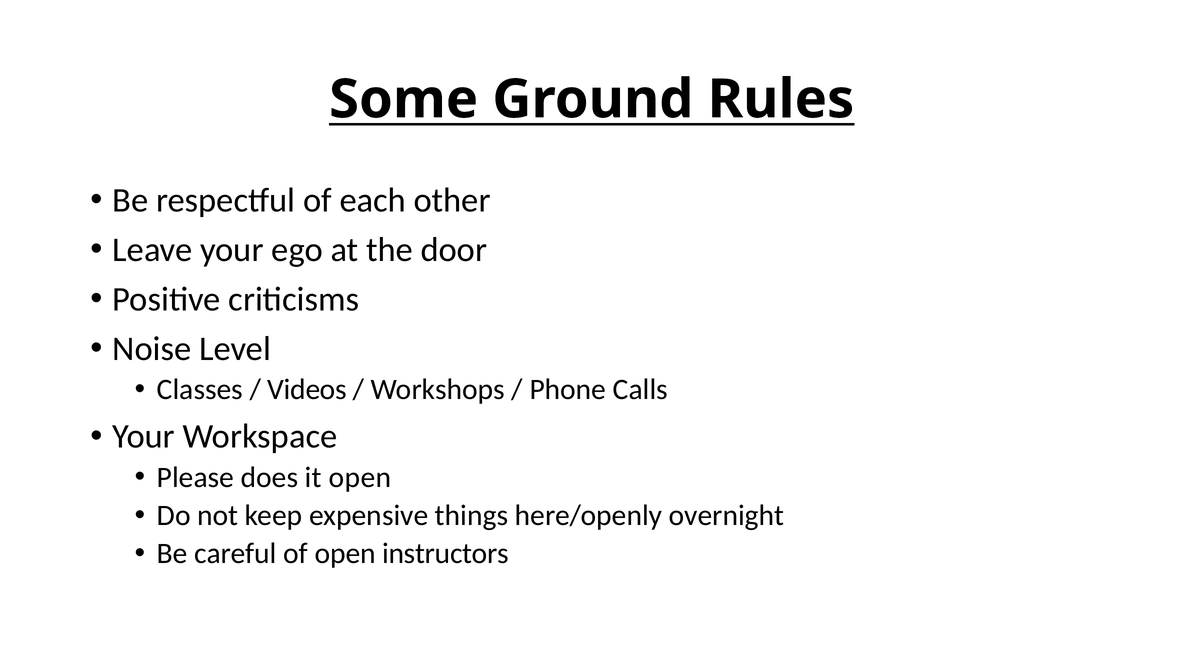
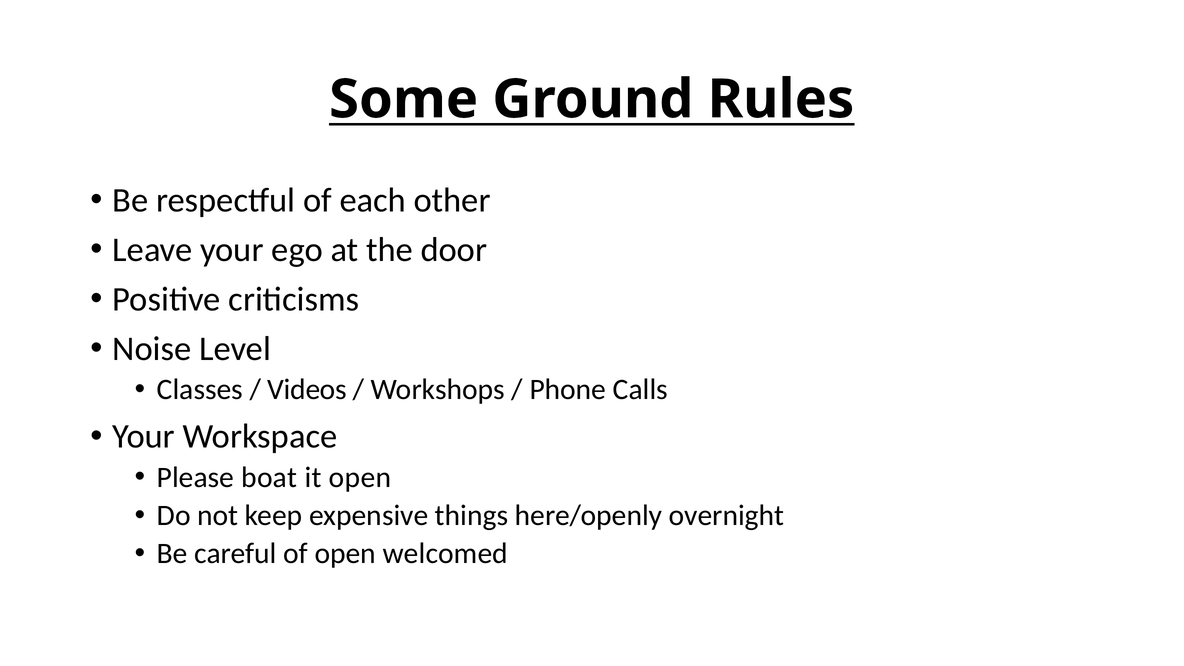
does: does -> boat
instructors: instructors -> welcomed
